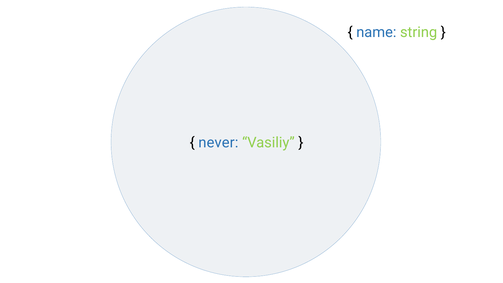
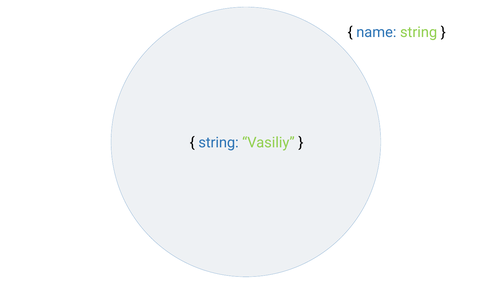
never at (218, 143): never -> string
